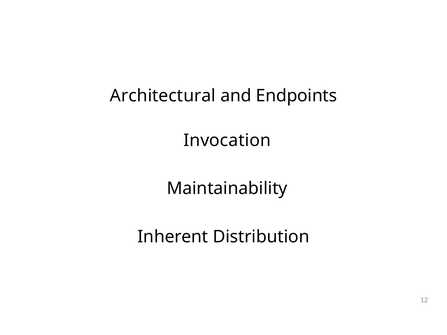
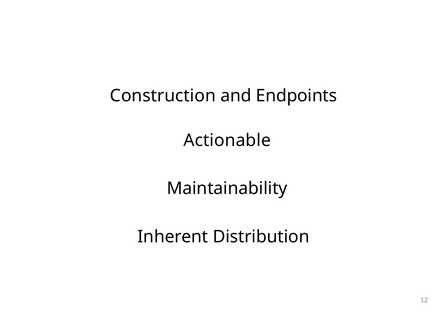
Architectural: Architectural -> Construction
Invocation: Invocation -> Actionable
